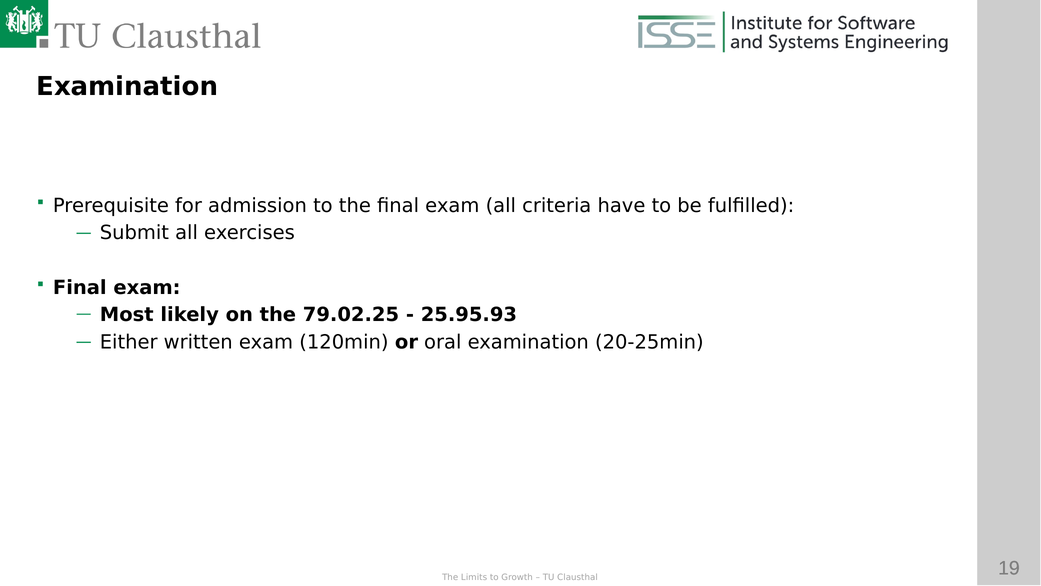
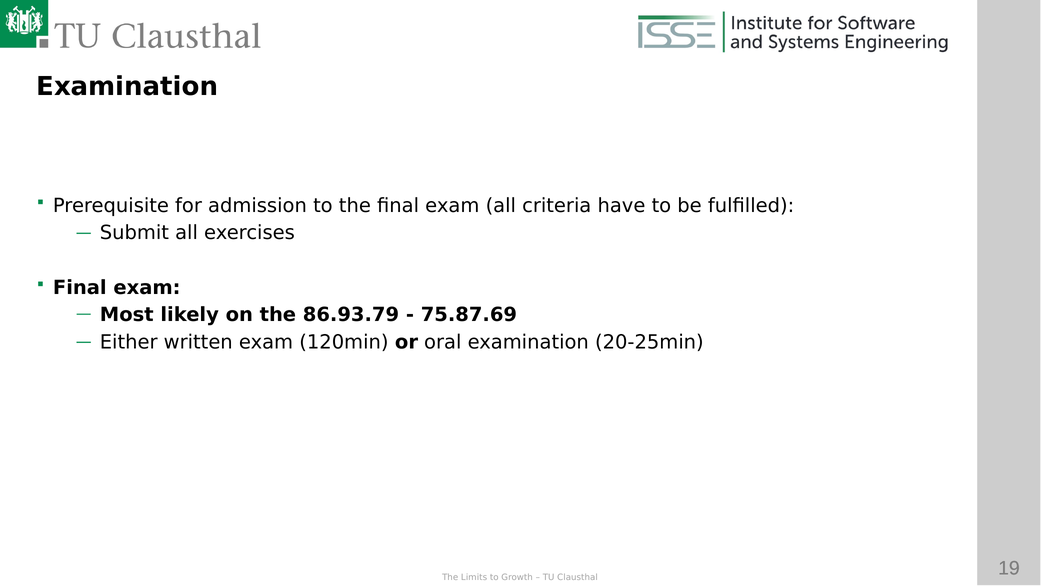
79.02.25: 79.02.25 -> 86.93.79
25.95.93: 25.95.93 -> 75.87.69
